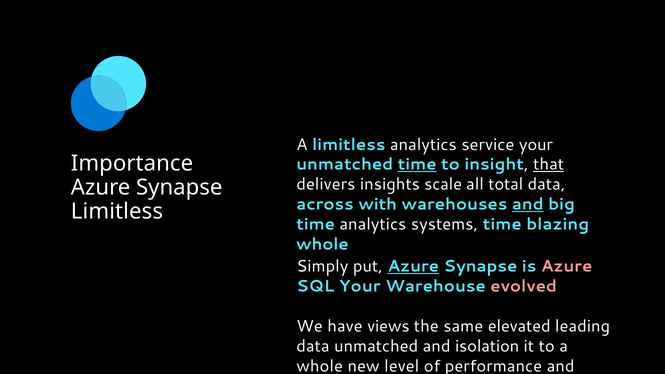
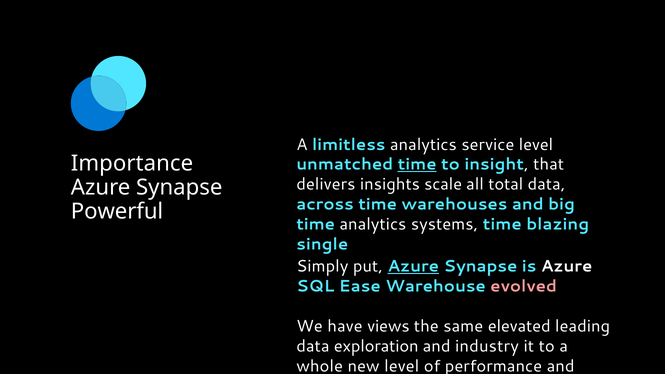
service your: your -> level
that underline: present -> none
across with: with -> time
and at (528, 204) underline: present -> none
Limitless at (117, 211): Limitless -> Powerful
whole at (322, 244): whole -> single
Azure at (567, 267) colour: pink -> white
SQL Your: Your -> Ease
data unmatched: unmatched -> exploration
isolation: isolation -> industry
